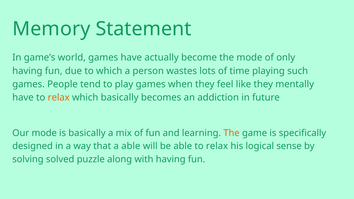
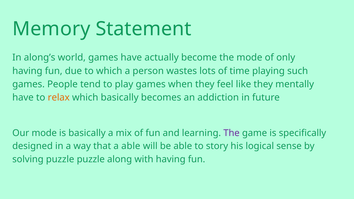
game’s: game’s -> along’s
The at (232, 133) colour: orange -> purple
able to relax: relax -> story
solving solved: solved -> puzzle
